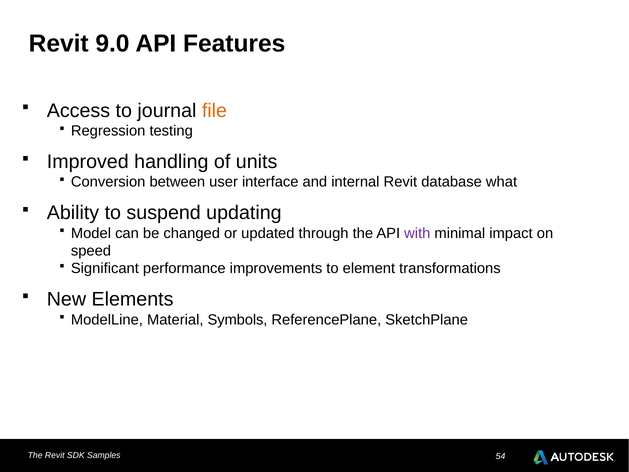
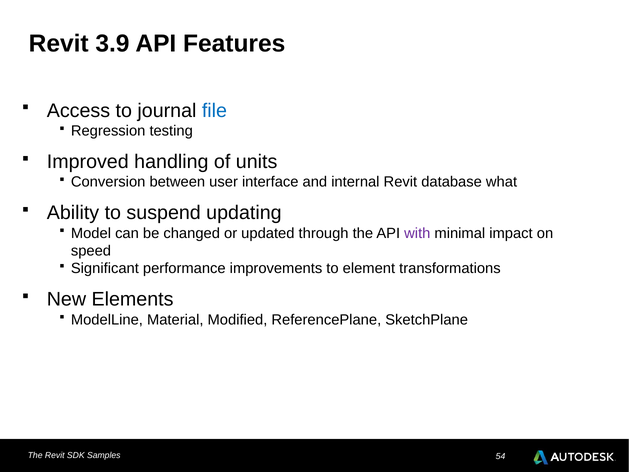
9.0: 9.0 -> 3.9
file colour: orange -> blue
Symbols: Symbols -> Modified
